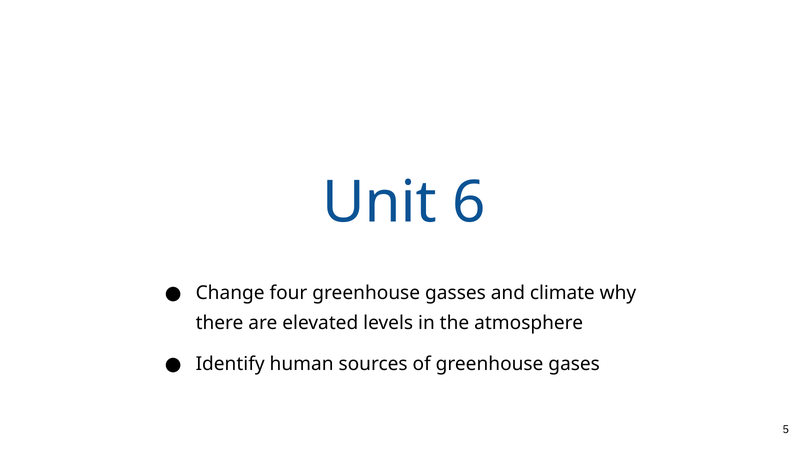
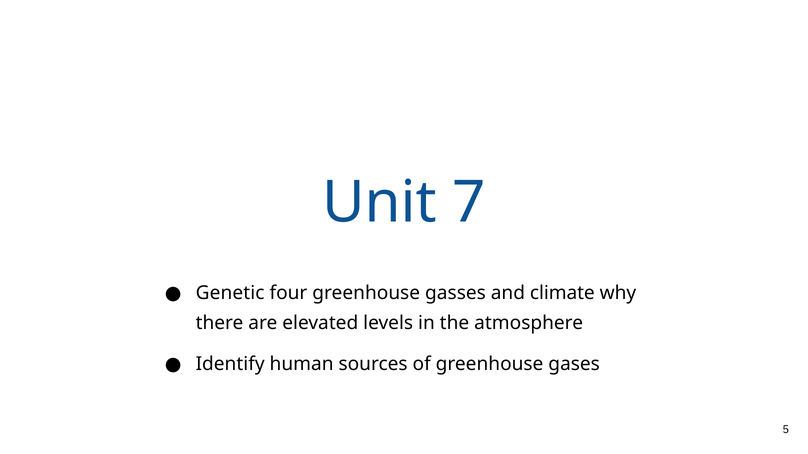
6: 6 -> 7
Change: Change -> Genetic
